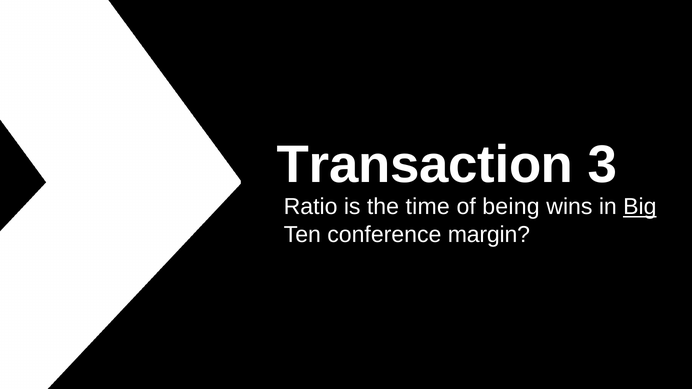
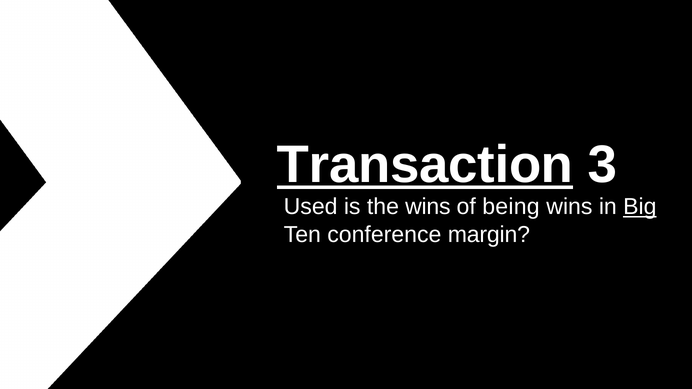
Transaction underline: none -> present
Ratio: Ratio -> Used
the time: time -> wins
